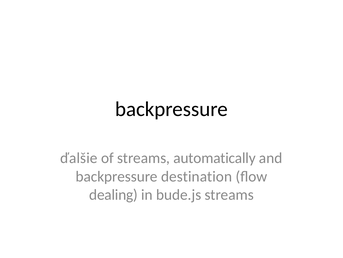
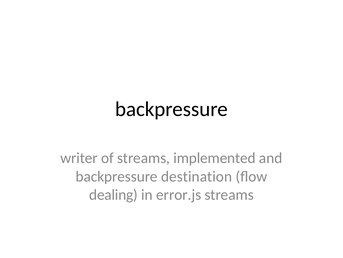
ďalšie: ďalšie -> writer
automatically: automatically -> implemented
bude.js: bude.js -> error.js
